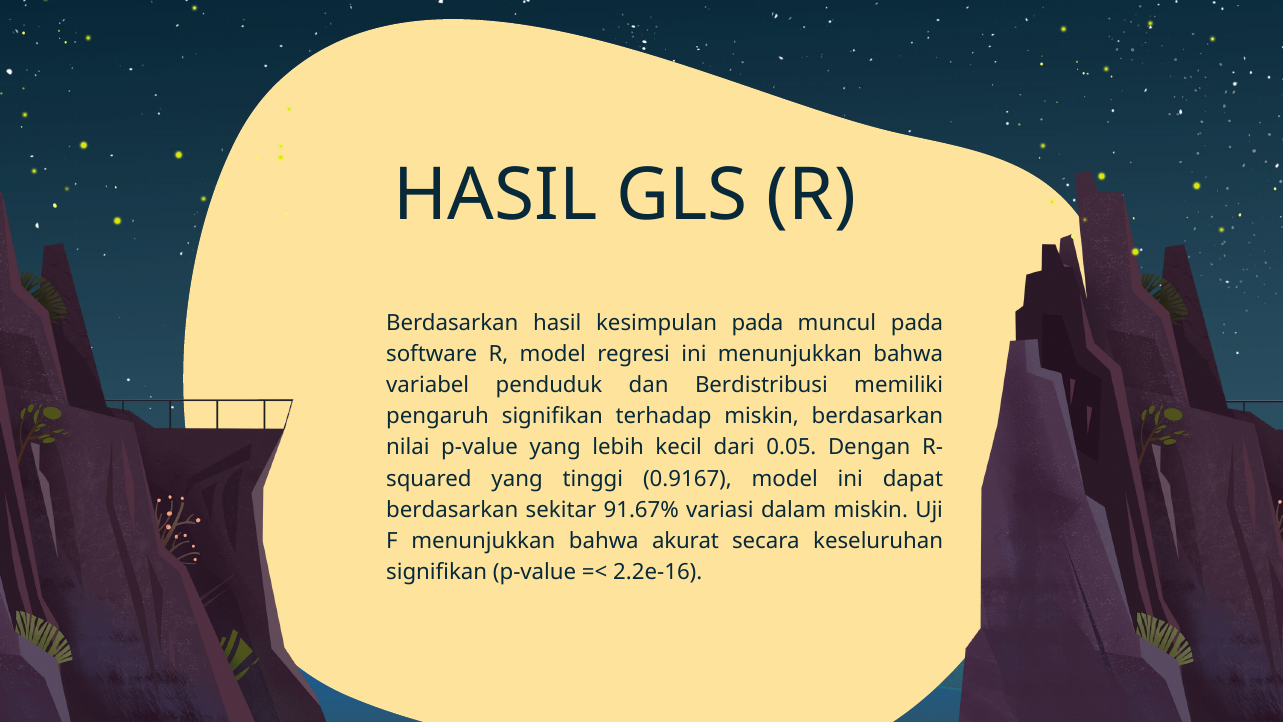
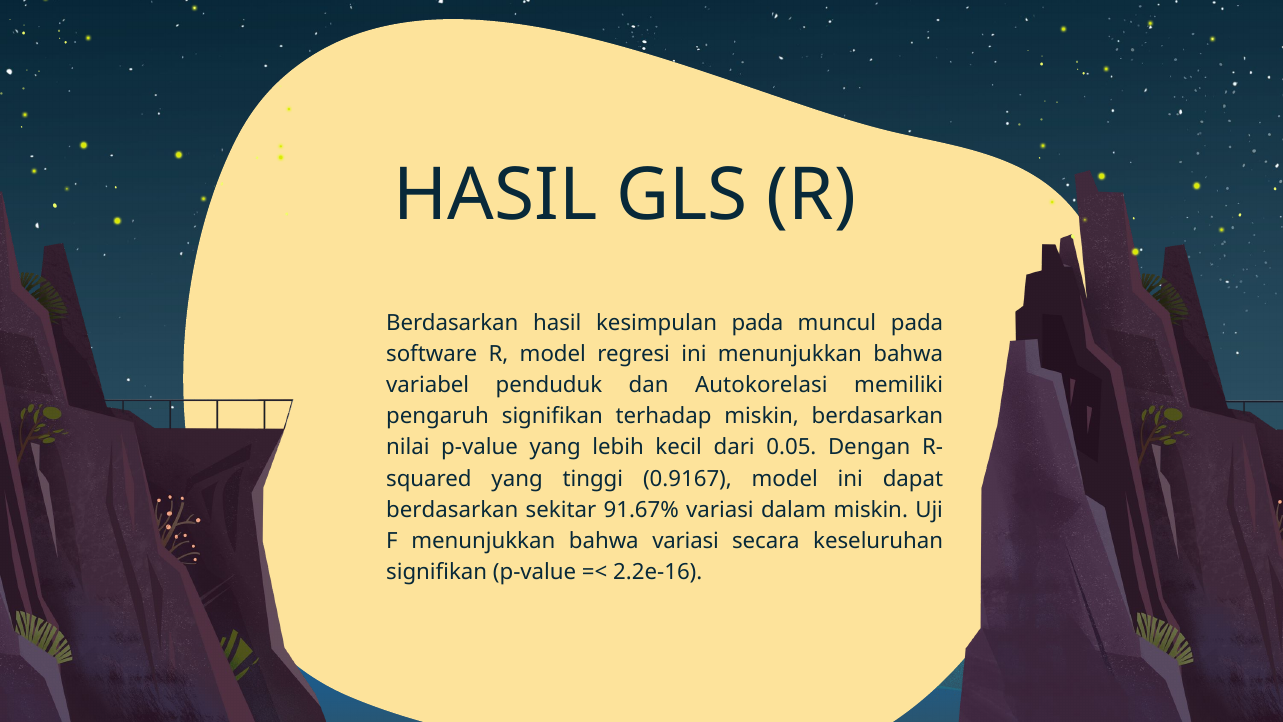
Berdistribusi: Berdistribusi -> Autokorelasi
bahwa akurat: akurat -> variasi
